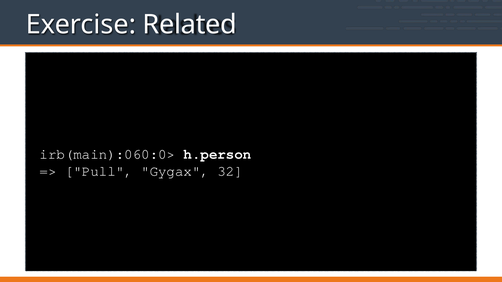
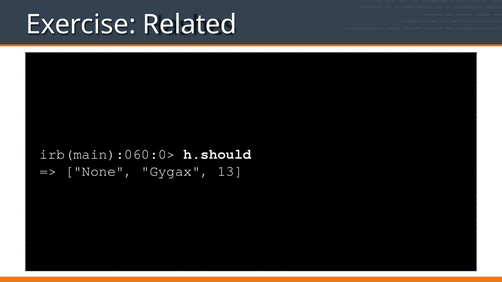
h.person: h.person -> h.should
Pull: Pull -> None
32: 32 -> 13
